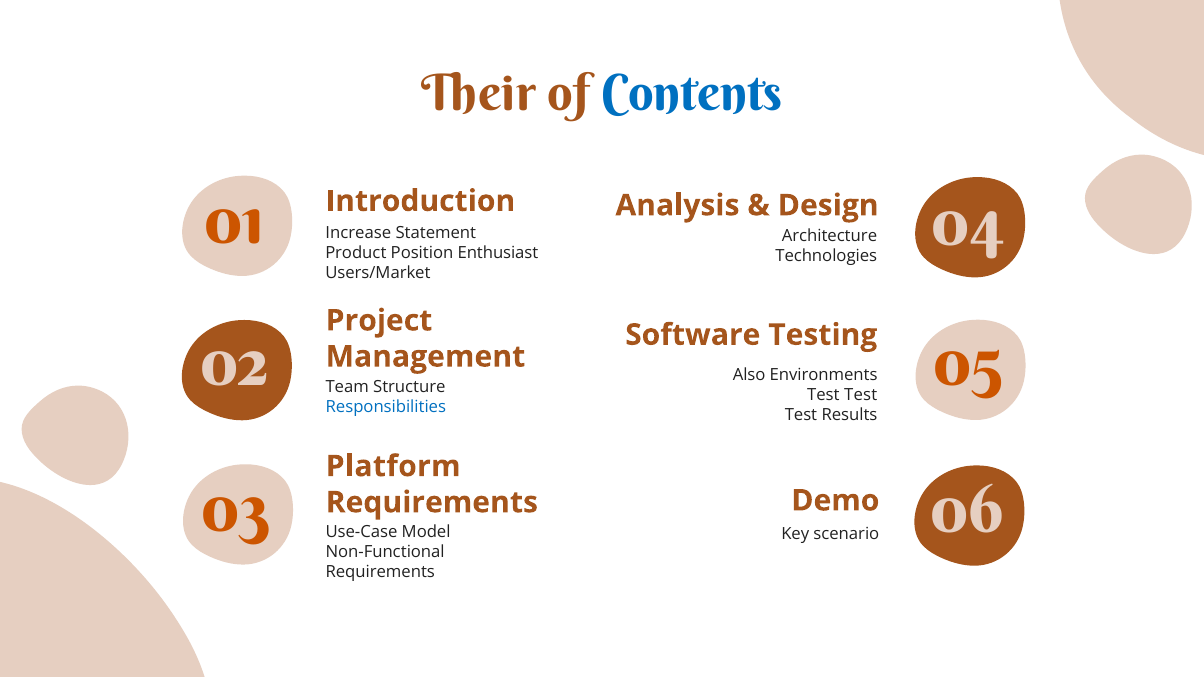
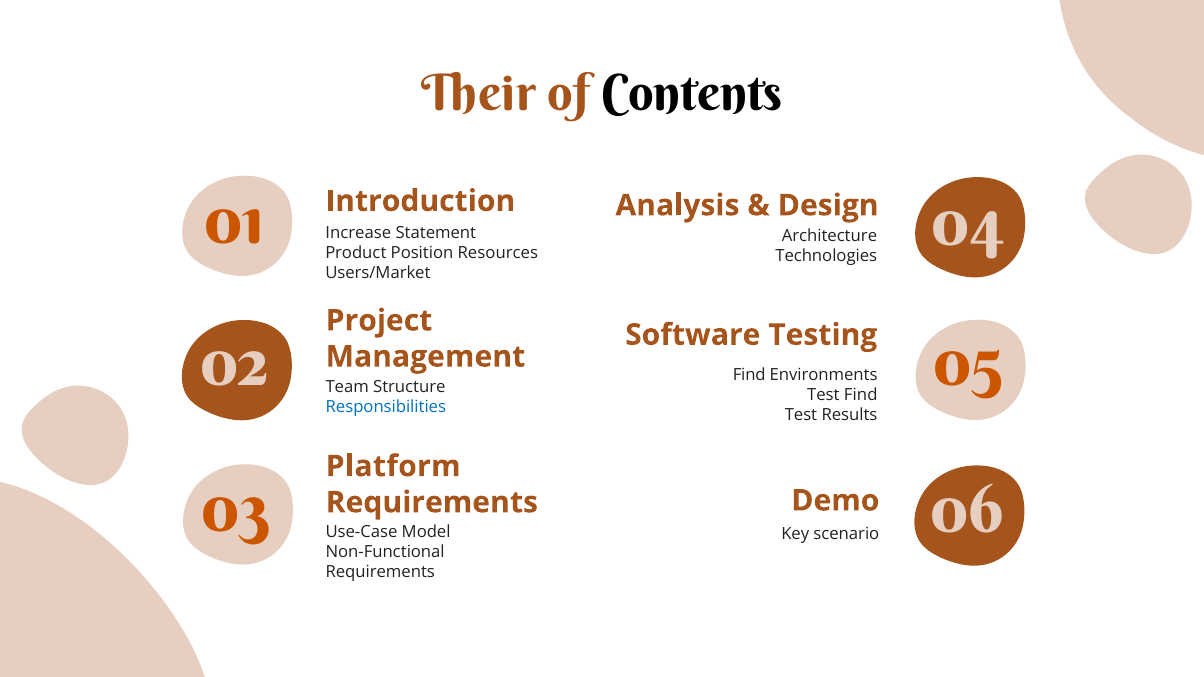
Contents colour: blue -> black
Enthusiast: Enthusiast -> Resources
Also at (749, 375): Also -> Find
Test at (861, 395): Test -> Find
